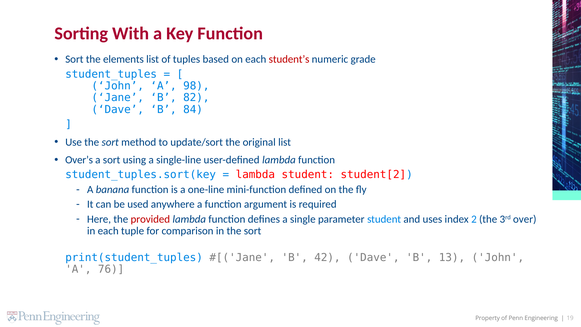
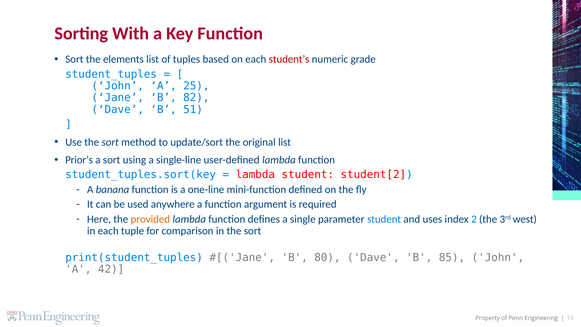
98: 98 -> 25
84: 84 -> 51
Over’s: Over’s -> Prior’s
provided colour: red -> orange
over: over -> west
42: 42 -> 80
13: 13 -> 85
76: 76 -> 42
